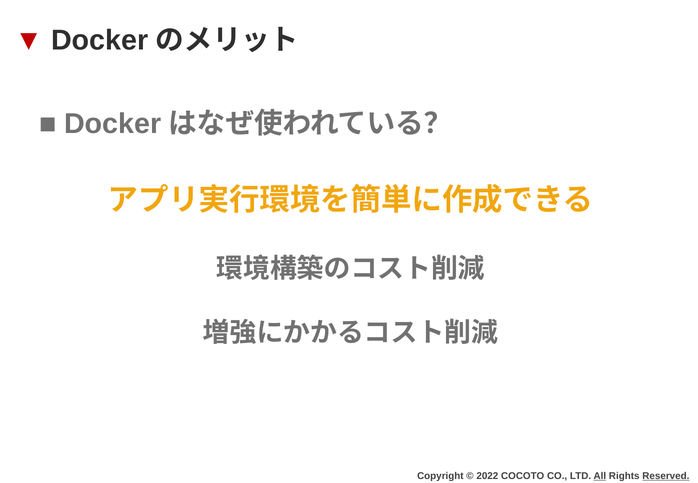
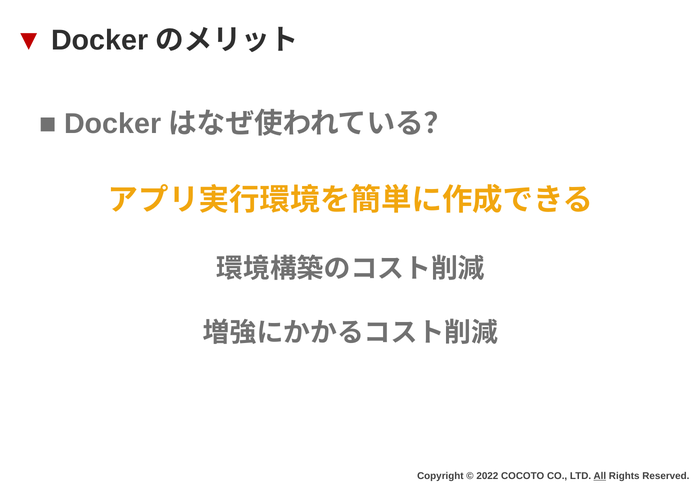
Reserved underline: present -> none
